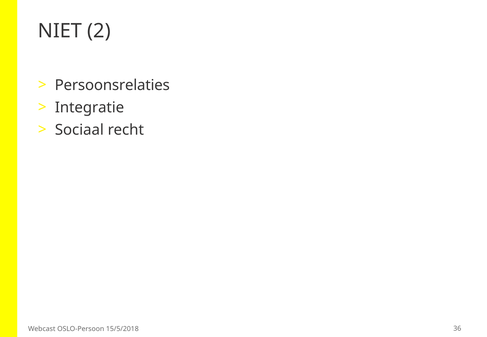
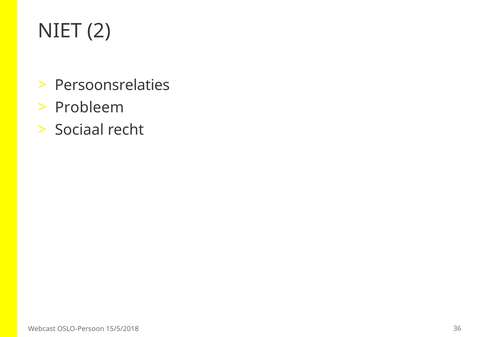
Integratie: Integratie -> Probleem
